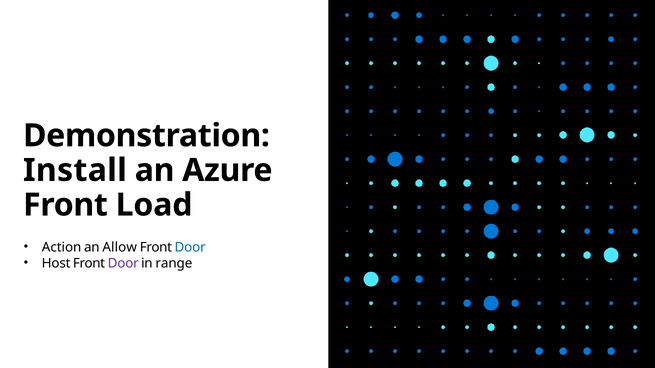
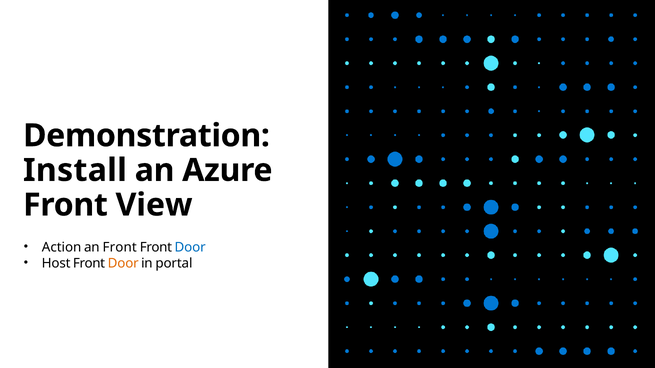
Load: Load -> View
an Allow: Allow -> Front
Door at (123, 264) colour: purple -> orange
range: range -> portal
